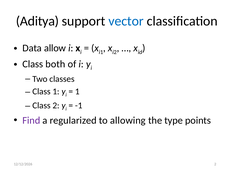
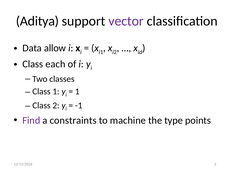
vector colour: blue -> purple
both: both -> each
regularized: regularized -> constraints
allowing: allowing -> machine
